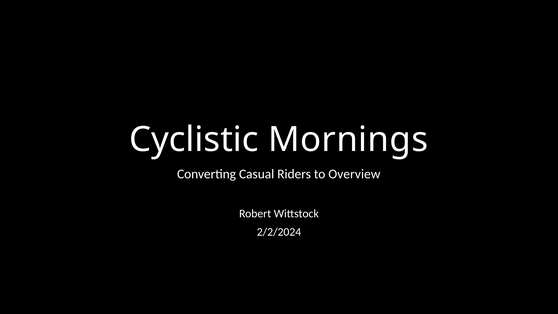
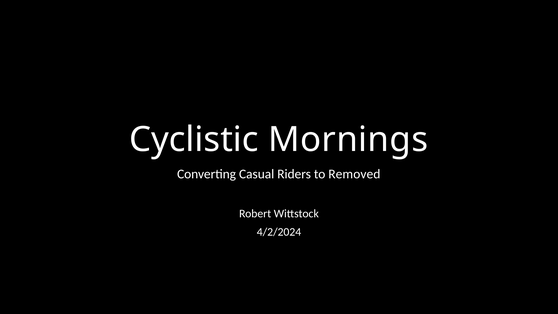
Overview: Overview -> Removed
2/2/2024: 2/2/2024 -> 4/2/2024
